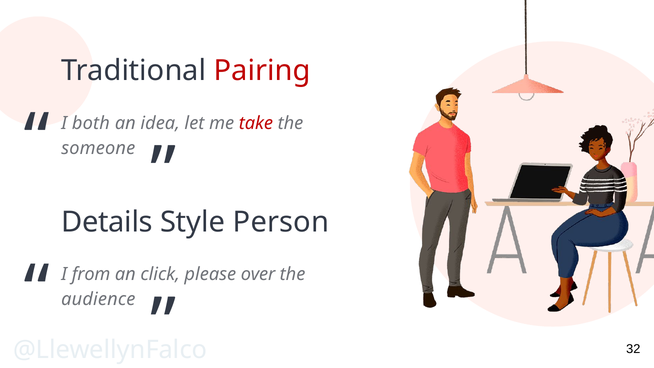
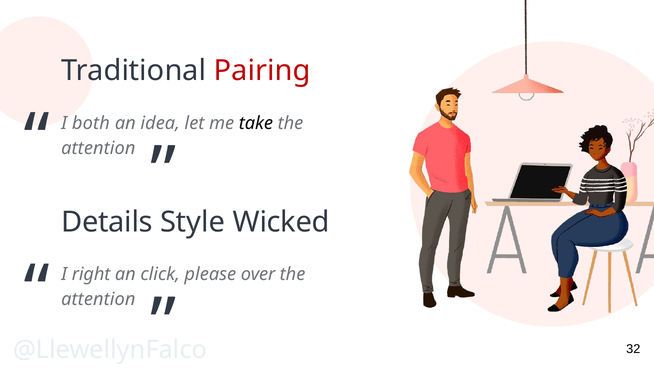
take colour: red -> black
someone at (98, 148): someone -> attention
Person: Person -> Wicked
from: from -> right
audience at (98, 299): audience -> attention
